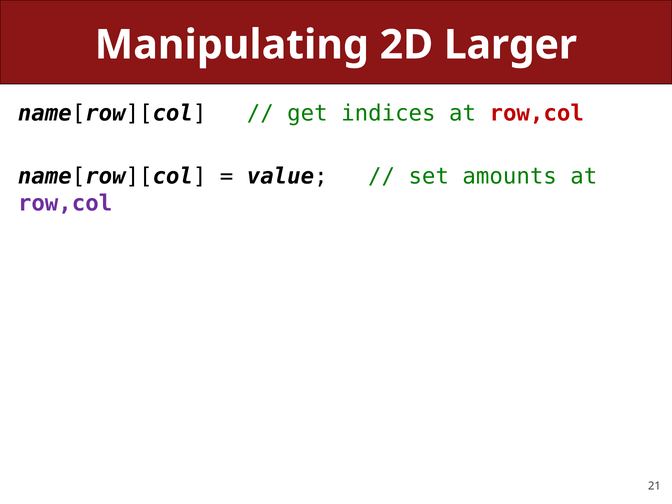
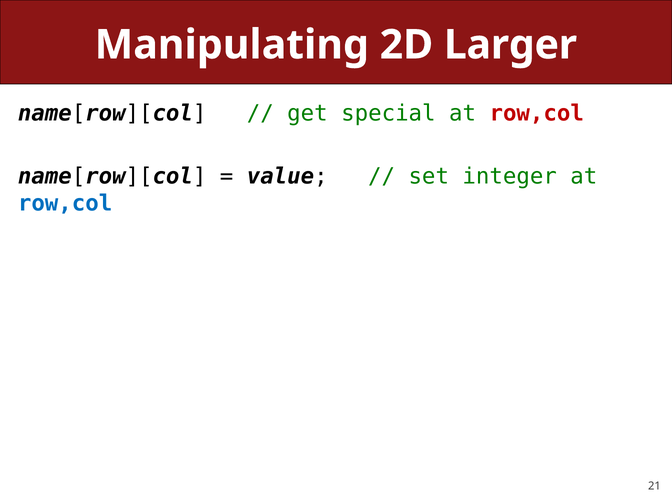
indices: indices -> special
amounts: amounts -> integer
row,col at (65, 203) colour: purple -> blue
